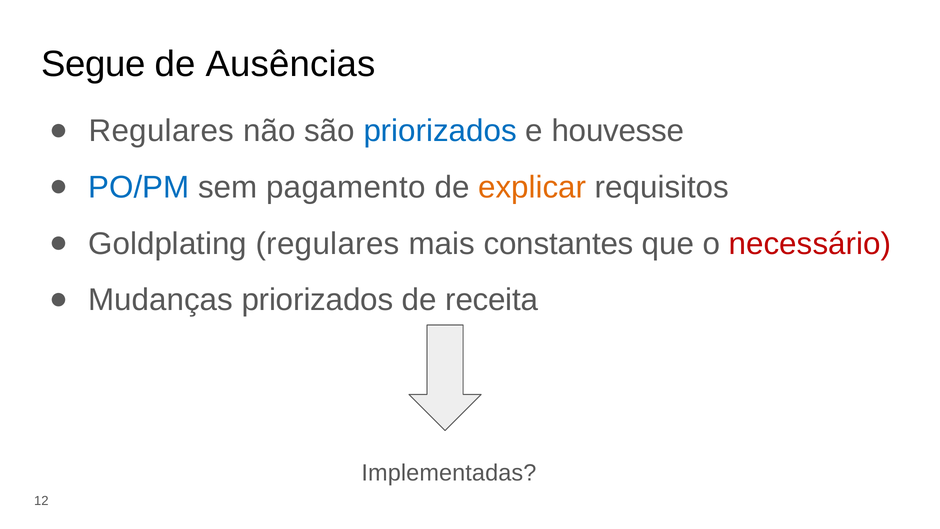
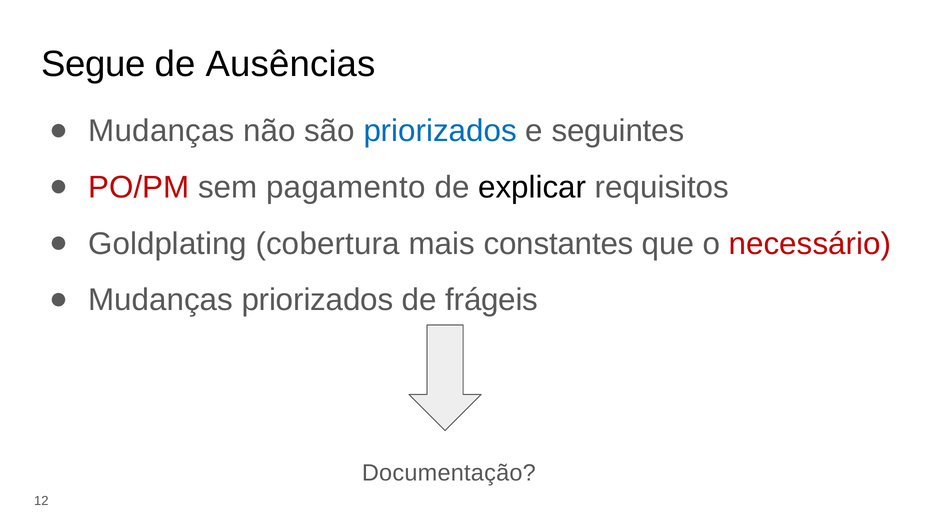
Regulares at (161, 131): Regulares -> Mudanças
houvesse: houvesse -> seguintes
PO/PM colour: blue -> red
explicar colour: orange -> black
Goldplating regulares: regulares -> cobertura
receita: receita -> frágeis
Implementadas: Implementadas -> Documentação
